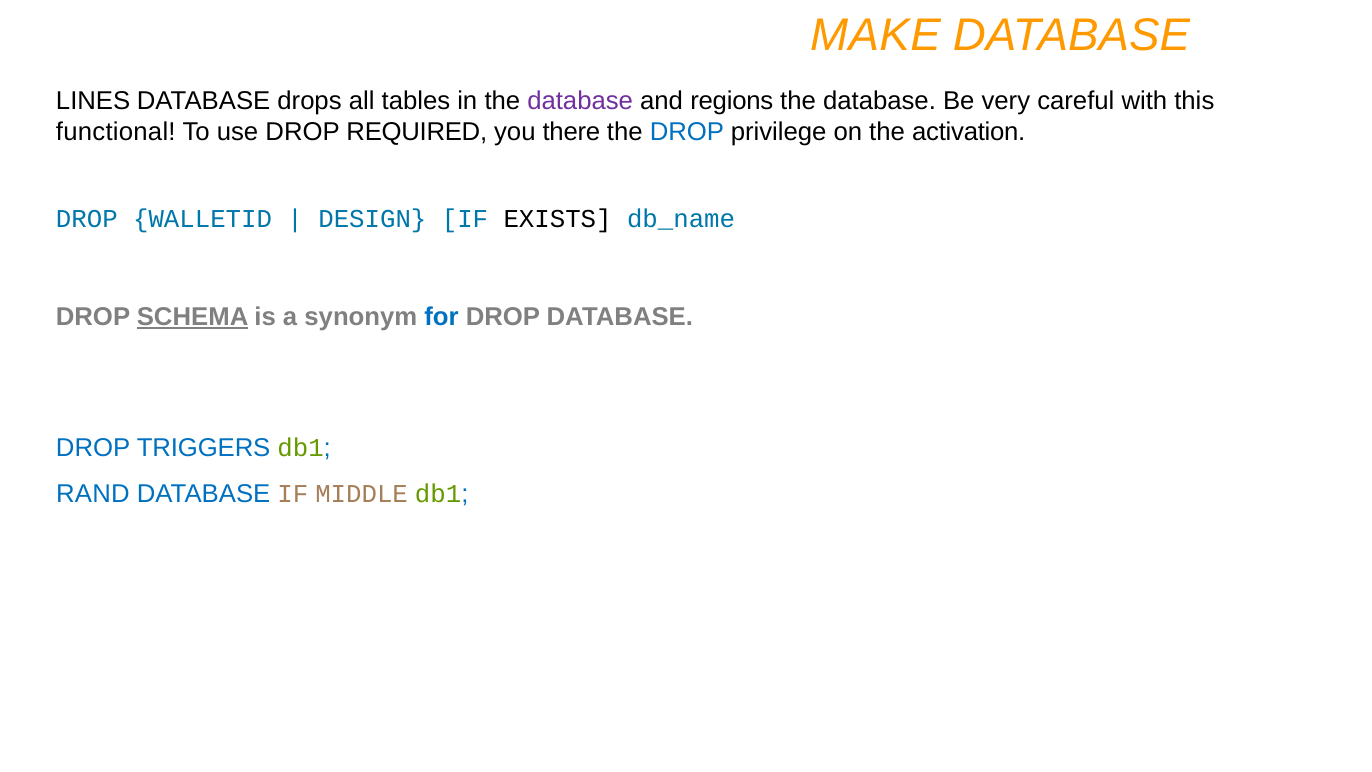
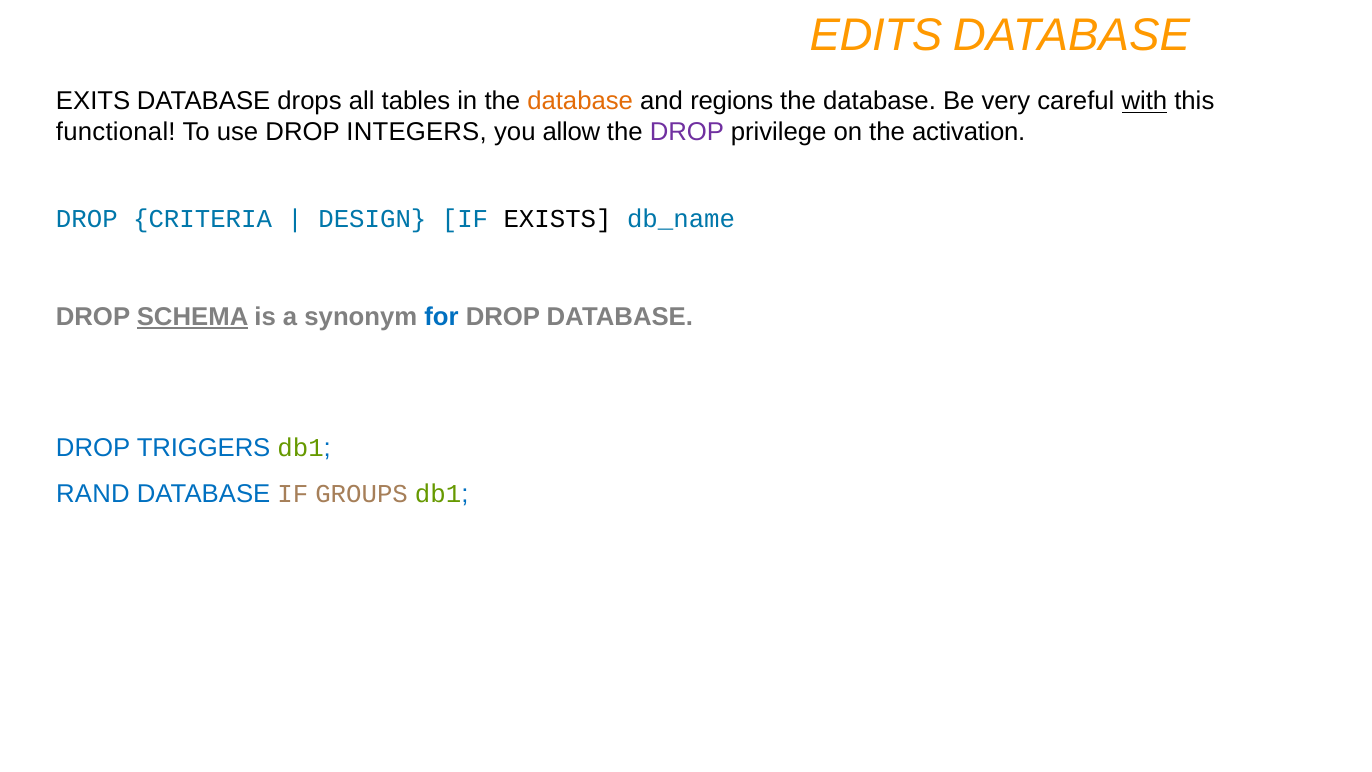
MAKE: MAKE -> EDITS
LINES: LINES -> EXITS
database at (580, 101) colour: purple -> orange
with underline: none -> present
REQUIRED: REQUIRED -> INTEGERS
there: there -> allow
DROP at (687, 132) colour: blue -> purple
WALLETID: WALLETID -> CRITERIA
MIDDLE: MIDDLE -> GROUPS
